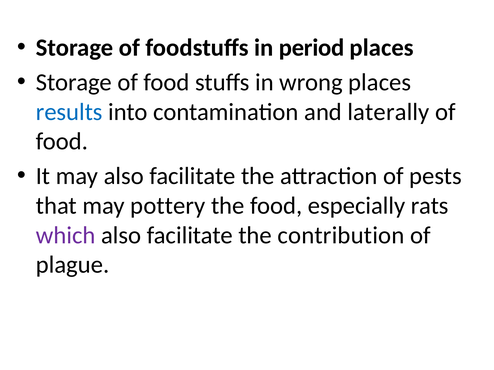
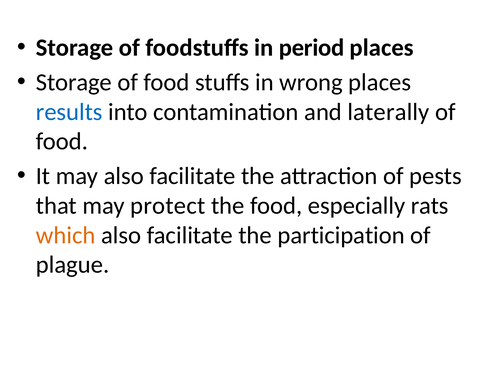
pottery: pottery -> protect
which colour: purple -> orange
contribution: contribution -> participation
